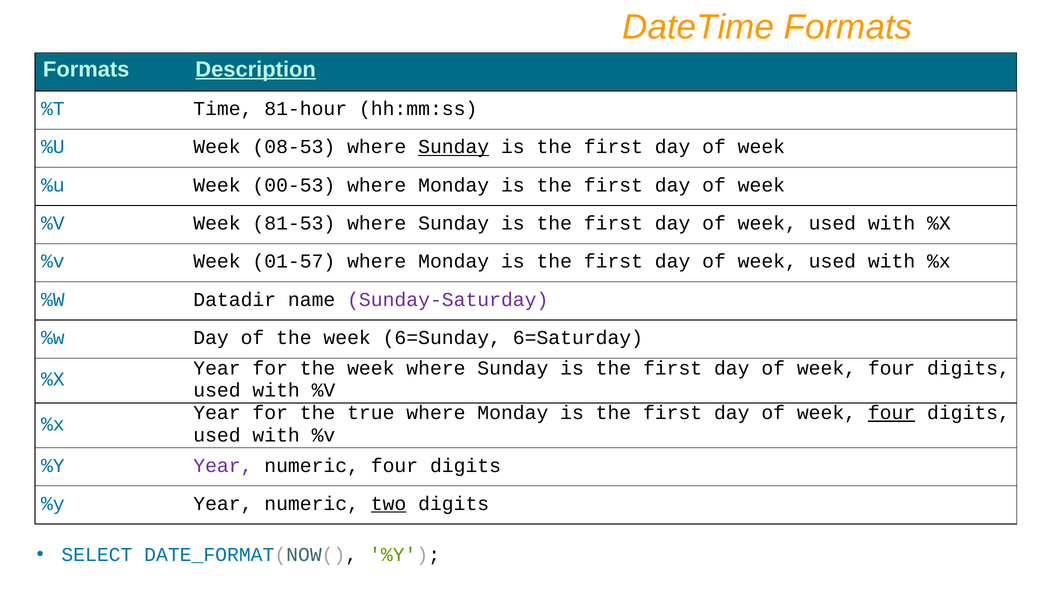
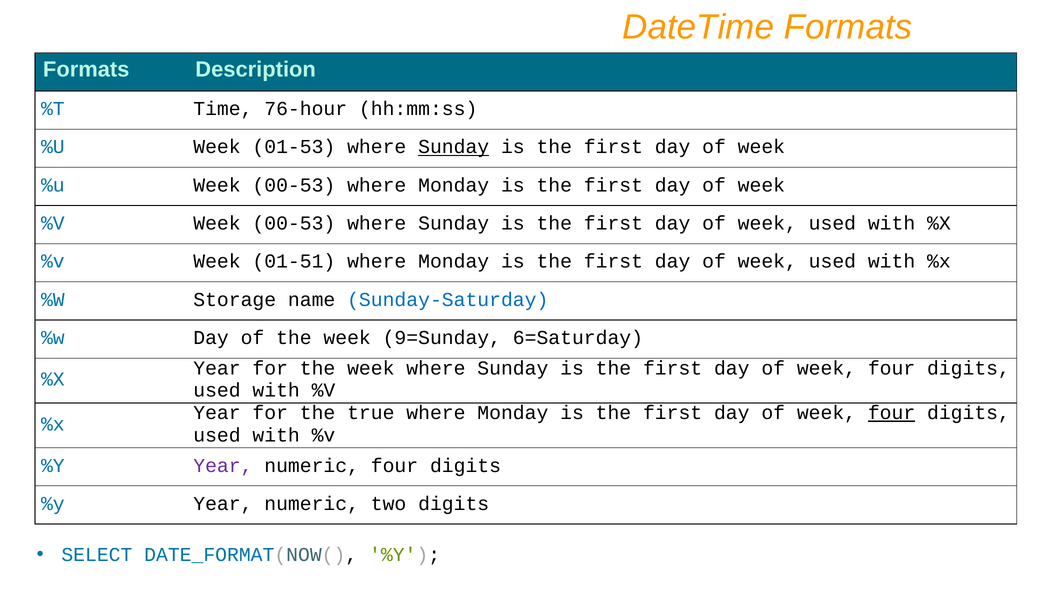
Description underline: present -> none
81-hour: 81-hour -> 76-hour
08-53: 08-53 -> 01-53
%V Week 81-53: 81-53 -> 00-53
01-57: 01-57 -> 01-51
Datadir: Datadir -> Storage
Sunday-Saturday colour: purple -> blue
6=Sunday: 6=Sunday -> 9=Sunday
two underline: present -> none
